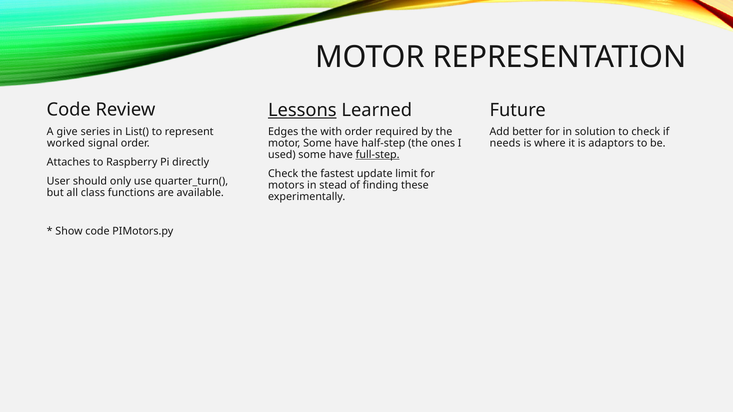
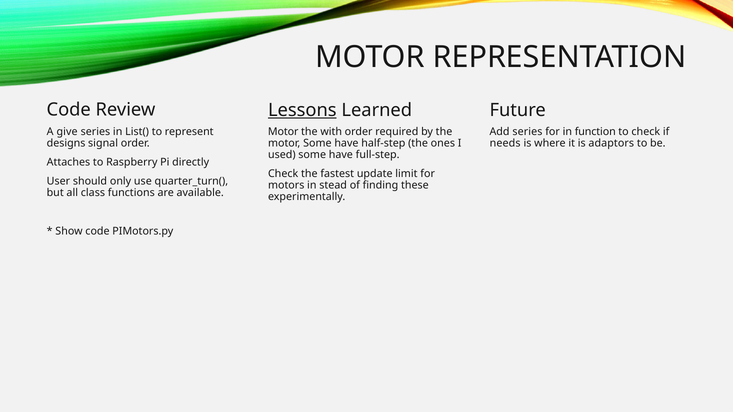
Edges at (283, 132): Edges -> Motor
Add better: better -> series
solution: solution -> function
worked: worked -> designs
full-step underline: present -> none
